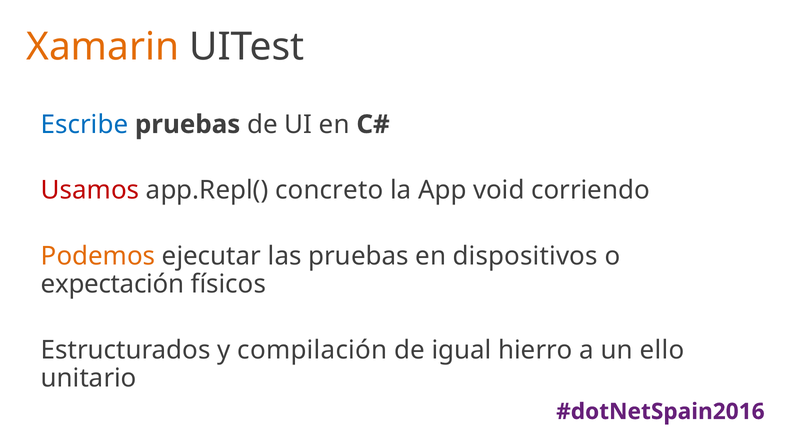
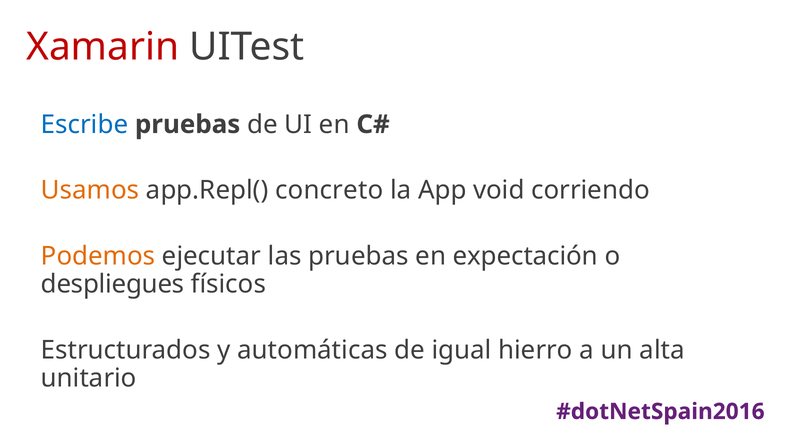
Xamarin colour: orange -> red
Usamos colour: red -> orange
dispositivos: dispositivos -> expectación
expectación: expectación -> despliegues
compilación: compilación -> automáticas
ello: ello -> alta
